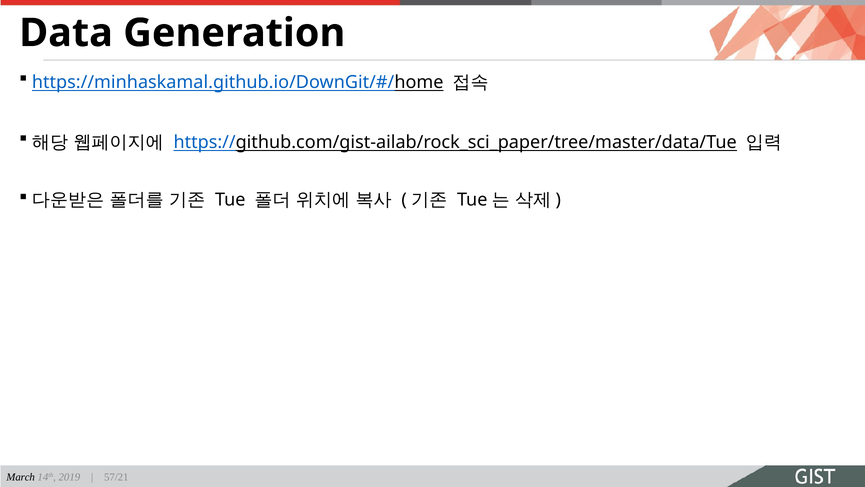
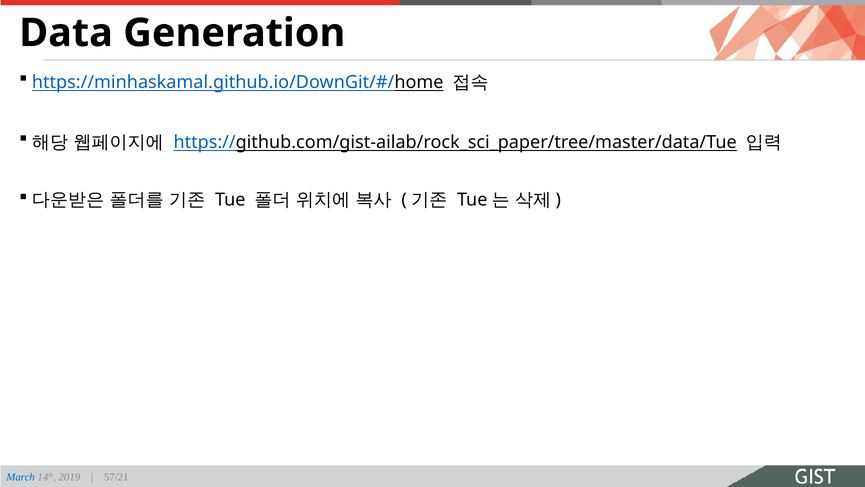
March colour: black -> blue
